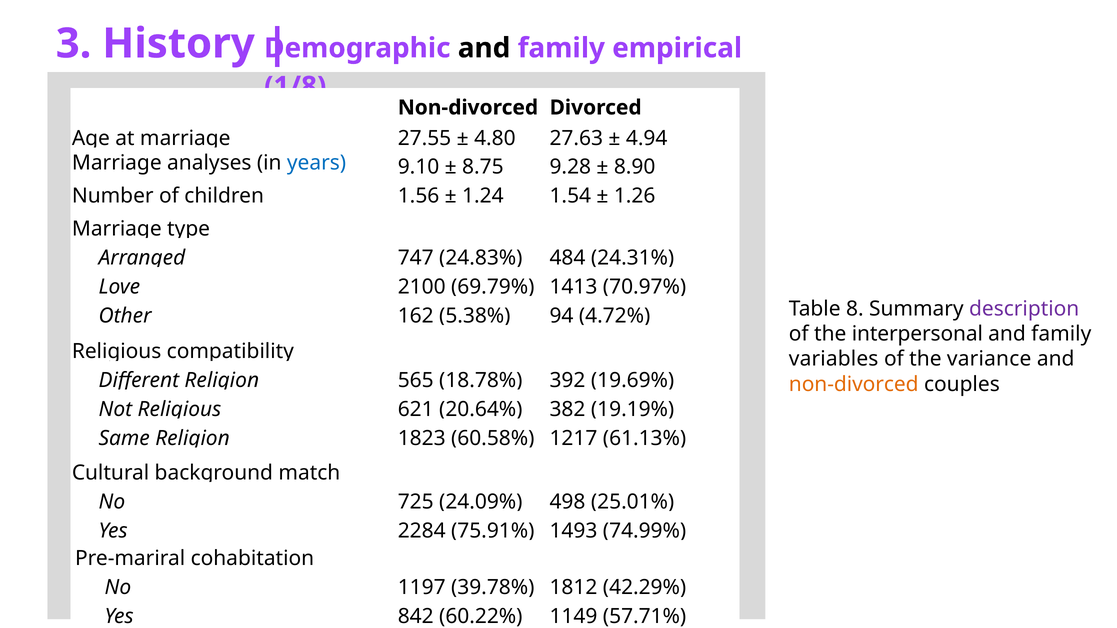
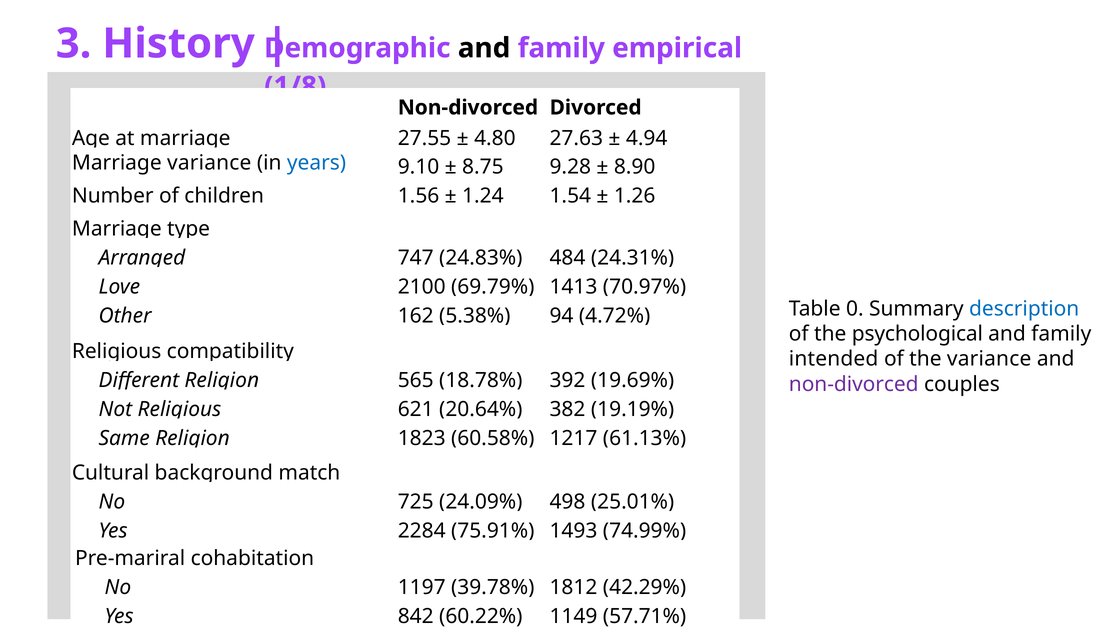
Marriage analyses: analyses -> variance
8: 8 -> 0
description colour: purple -> blue
interpersonal: interpersonal -> psychological
variables: variables -> intended
non-divorced at (854, 384) colour: orange -> purple
